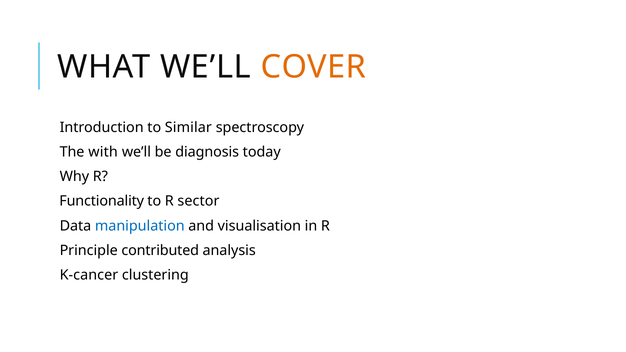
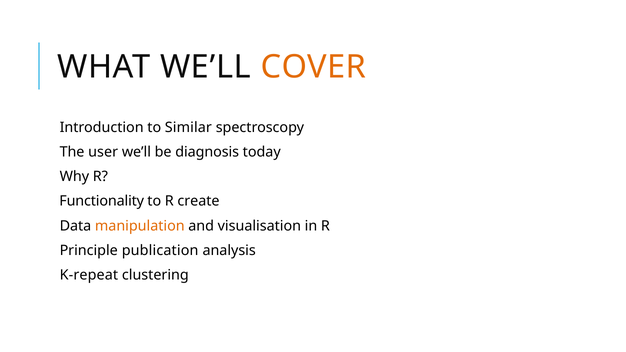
with: with -> user
sector: sector -> create
manipulation colour: blue -> orange
contributed: contributed -> publication
K-cancer: K-cancer -> K-repeat
